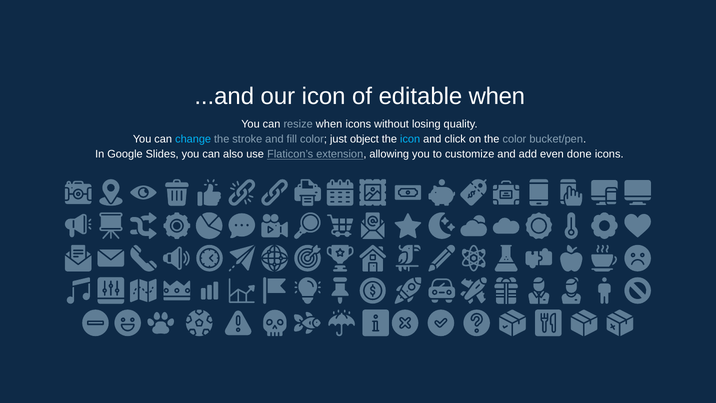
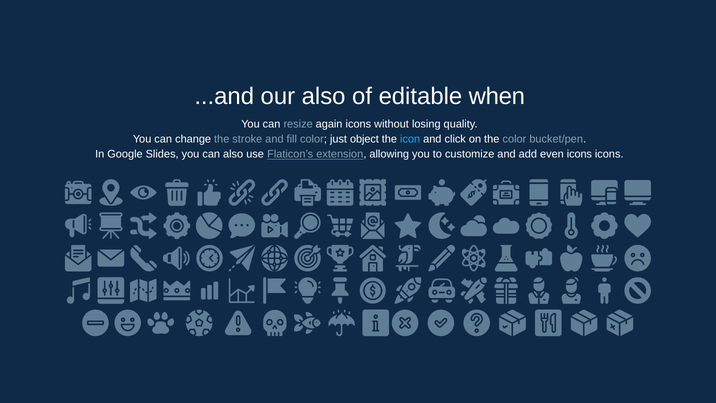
our icon: icon -> also
resize when: when -> again
change colour: light blue -> white
even done: done -> icons
